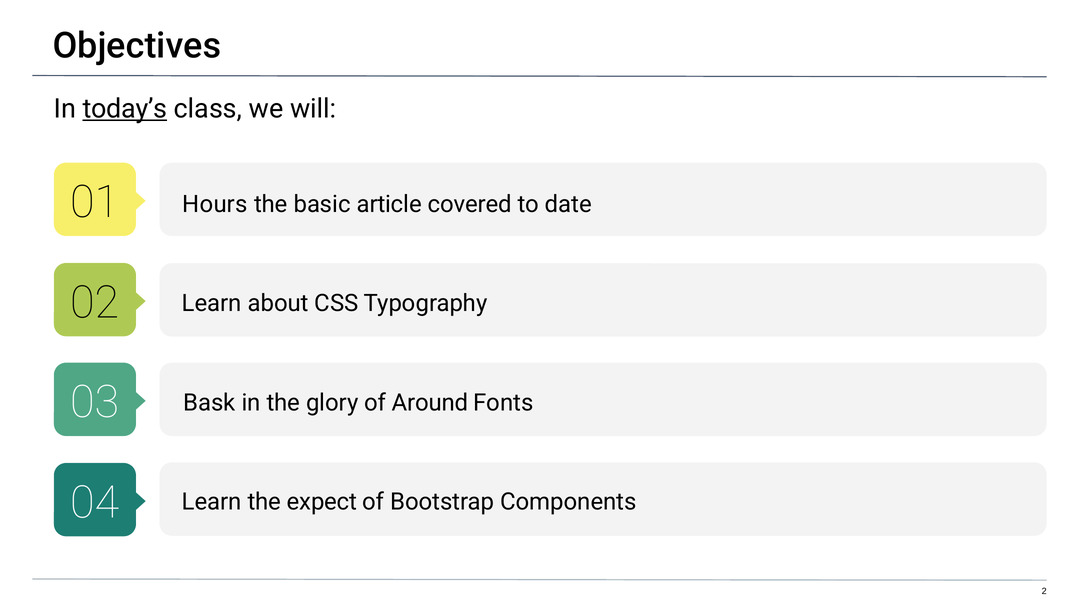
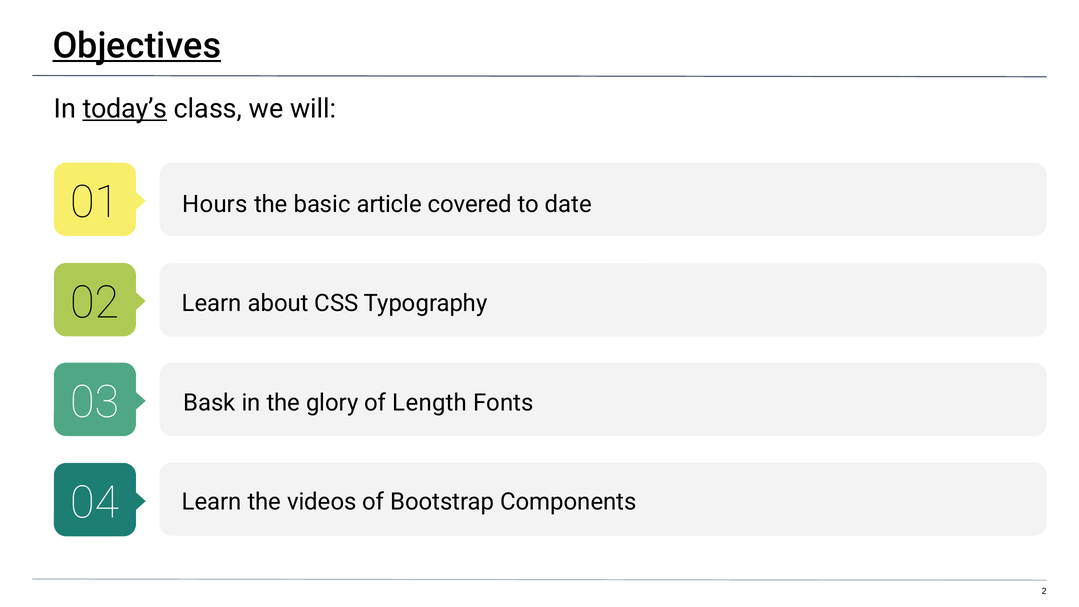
Objectives underline: none -> present
Around: Around -> Length
expect: expect -> videos
